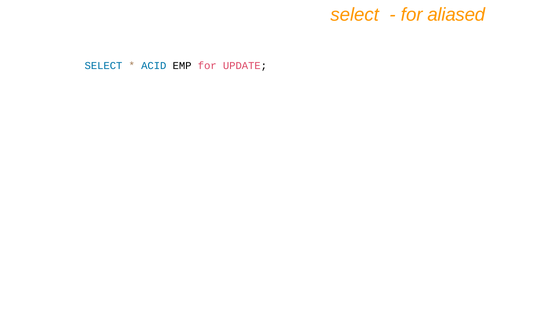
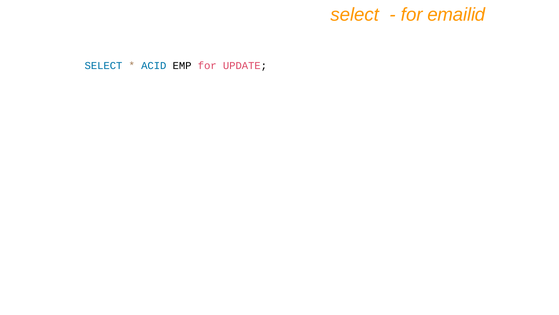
aliased: aliased -> emailid
